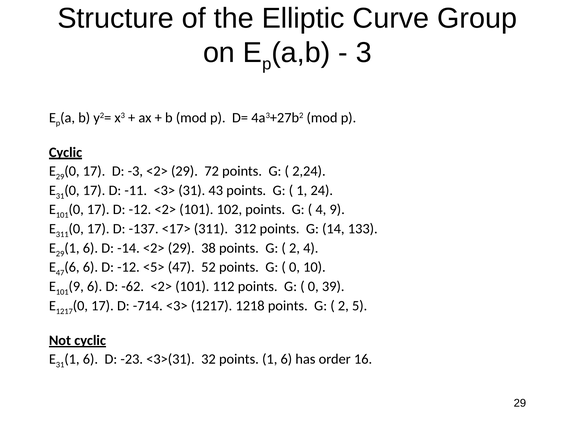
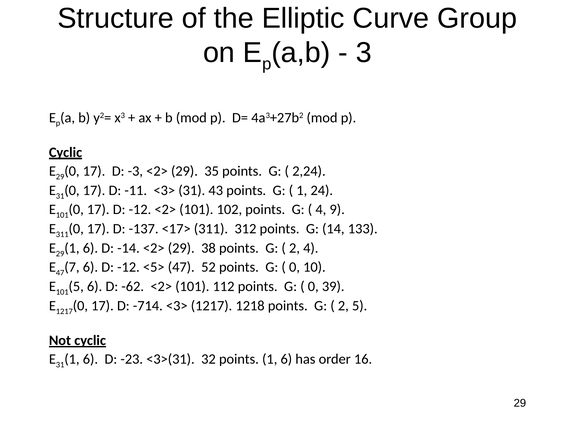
72: 72 -> 35
47 6: 6 -> 7
101 9: 9 -> 5
